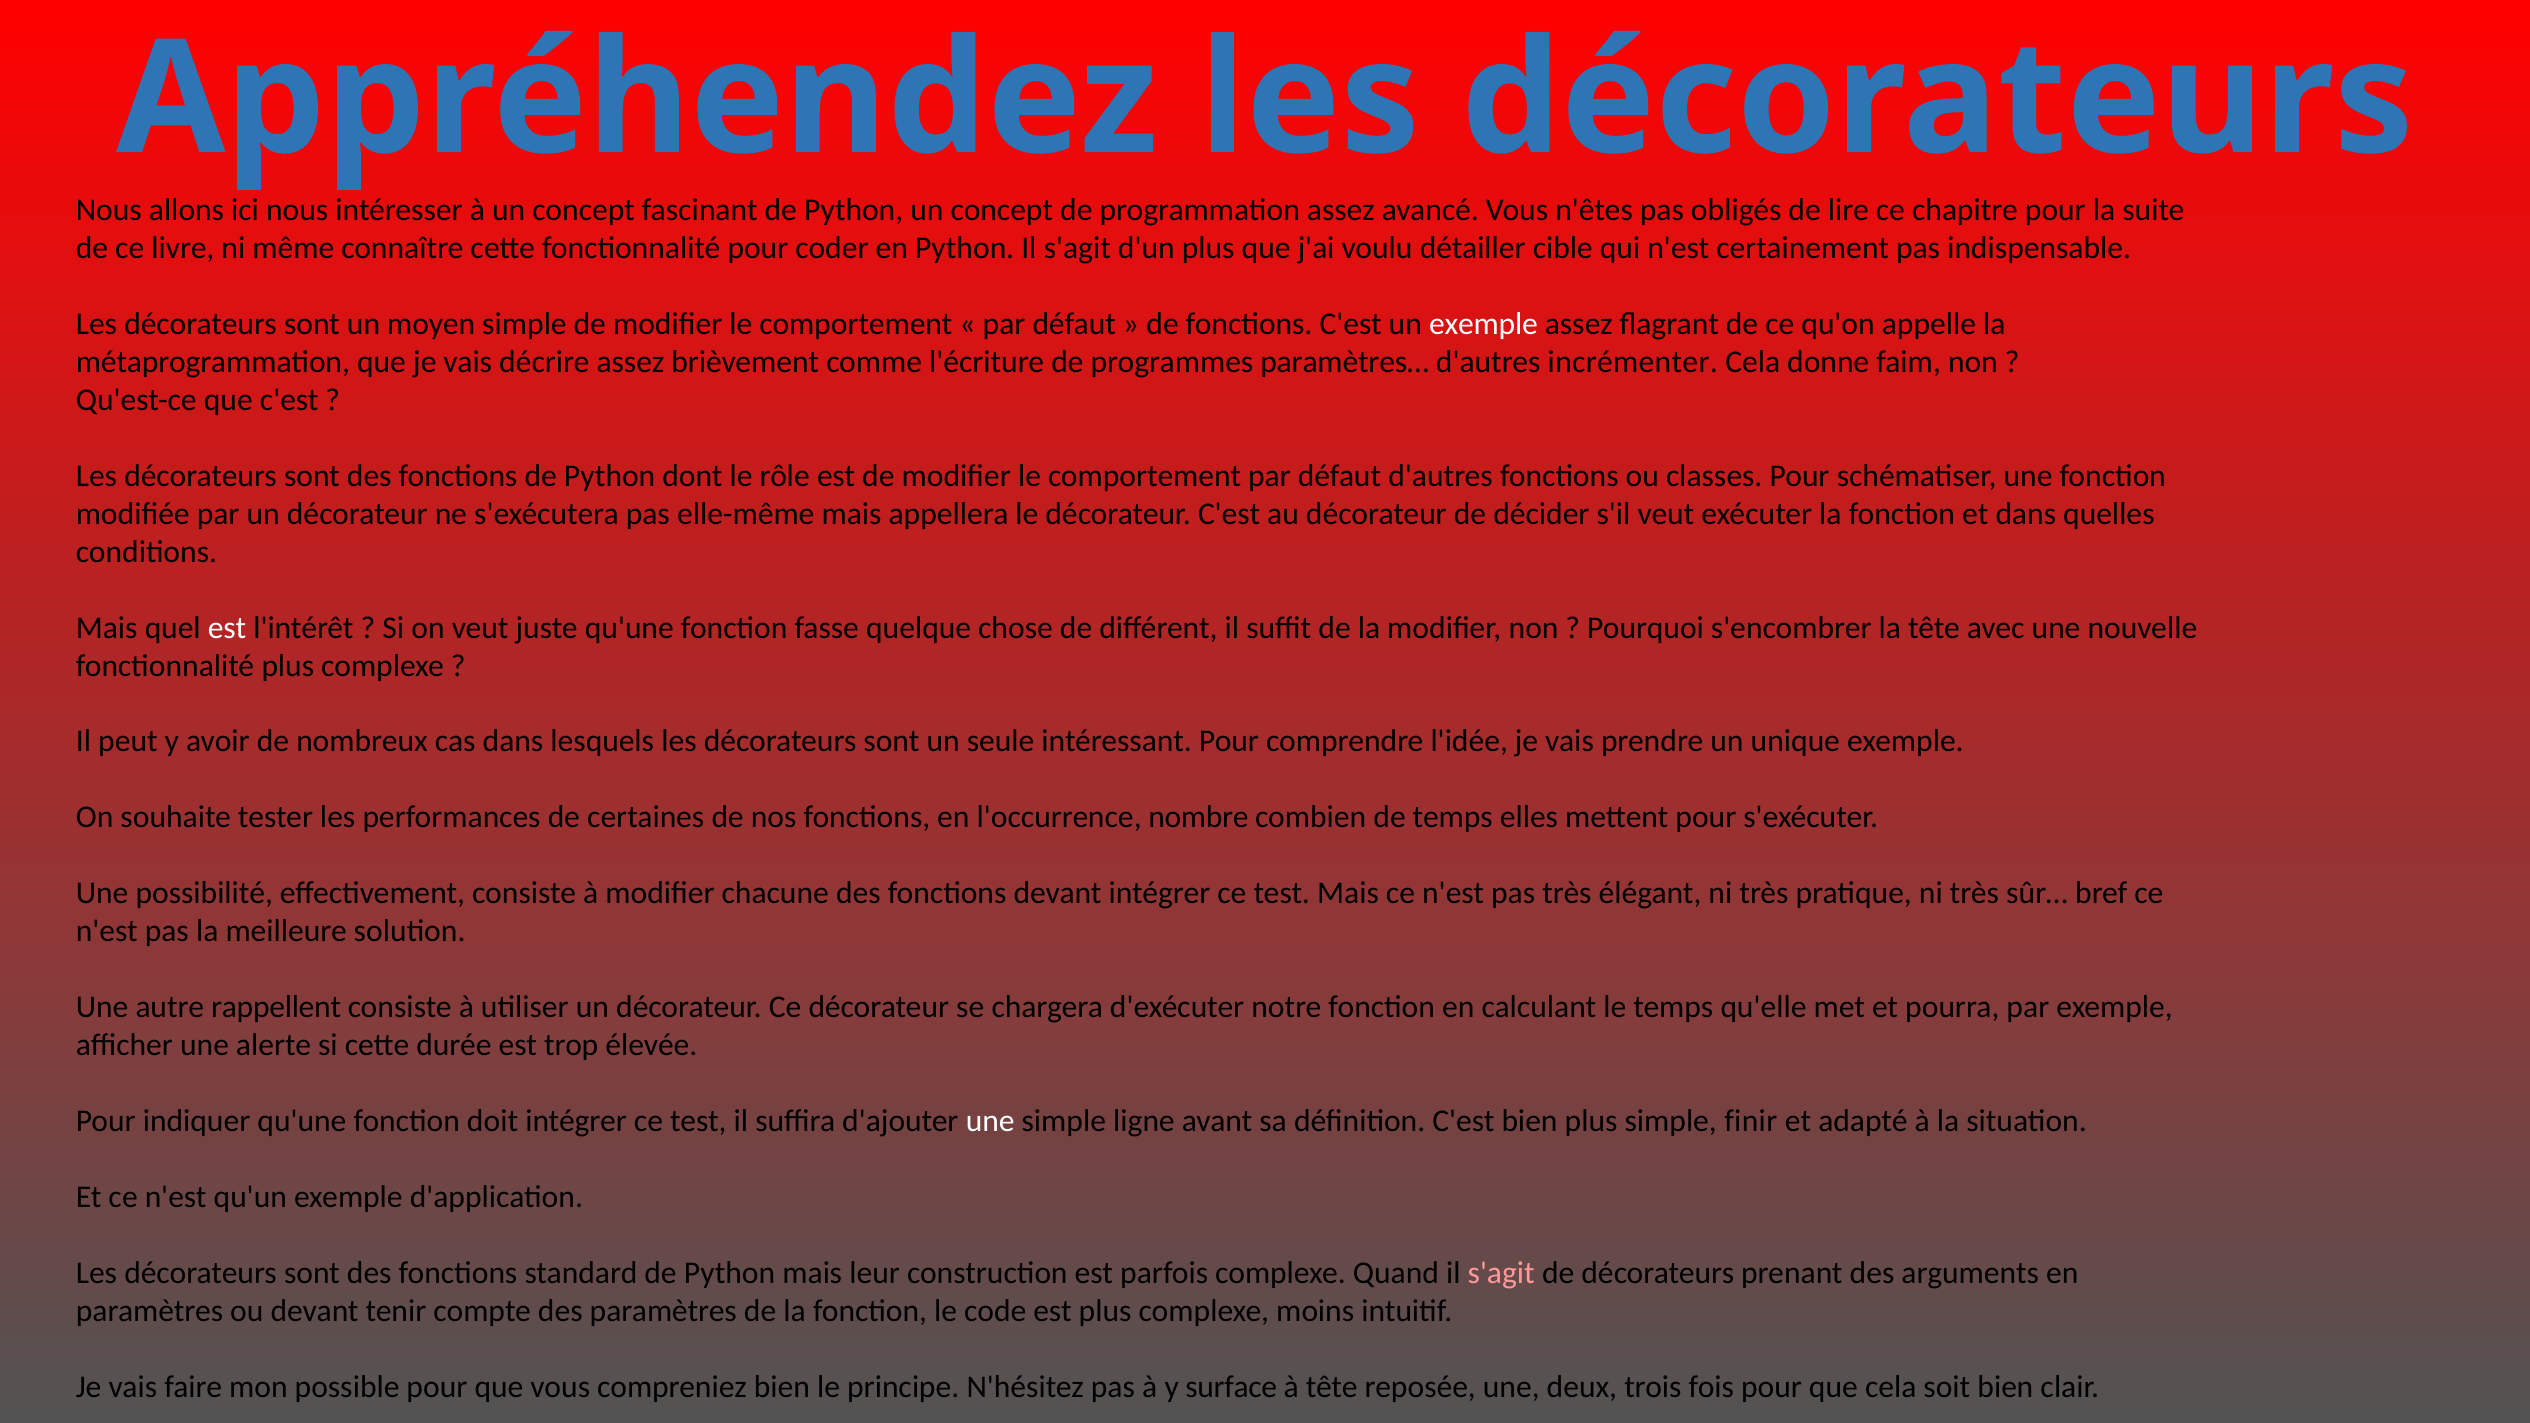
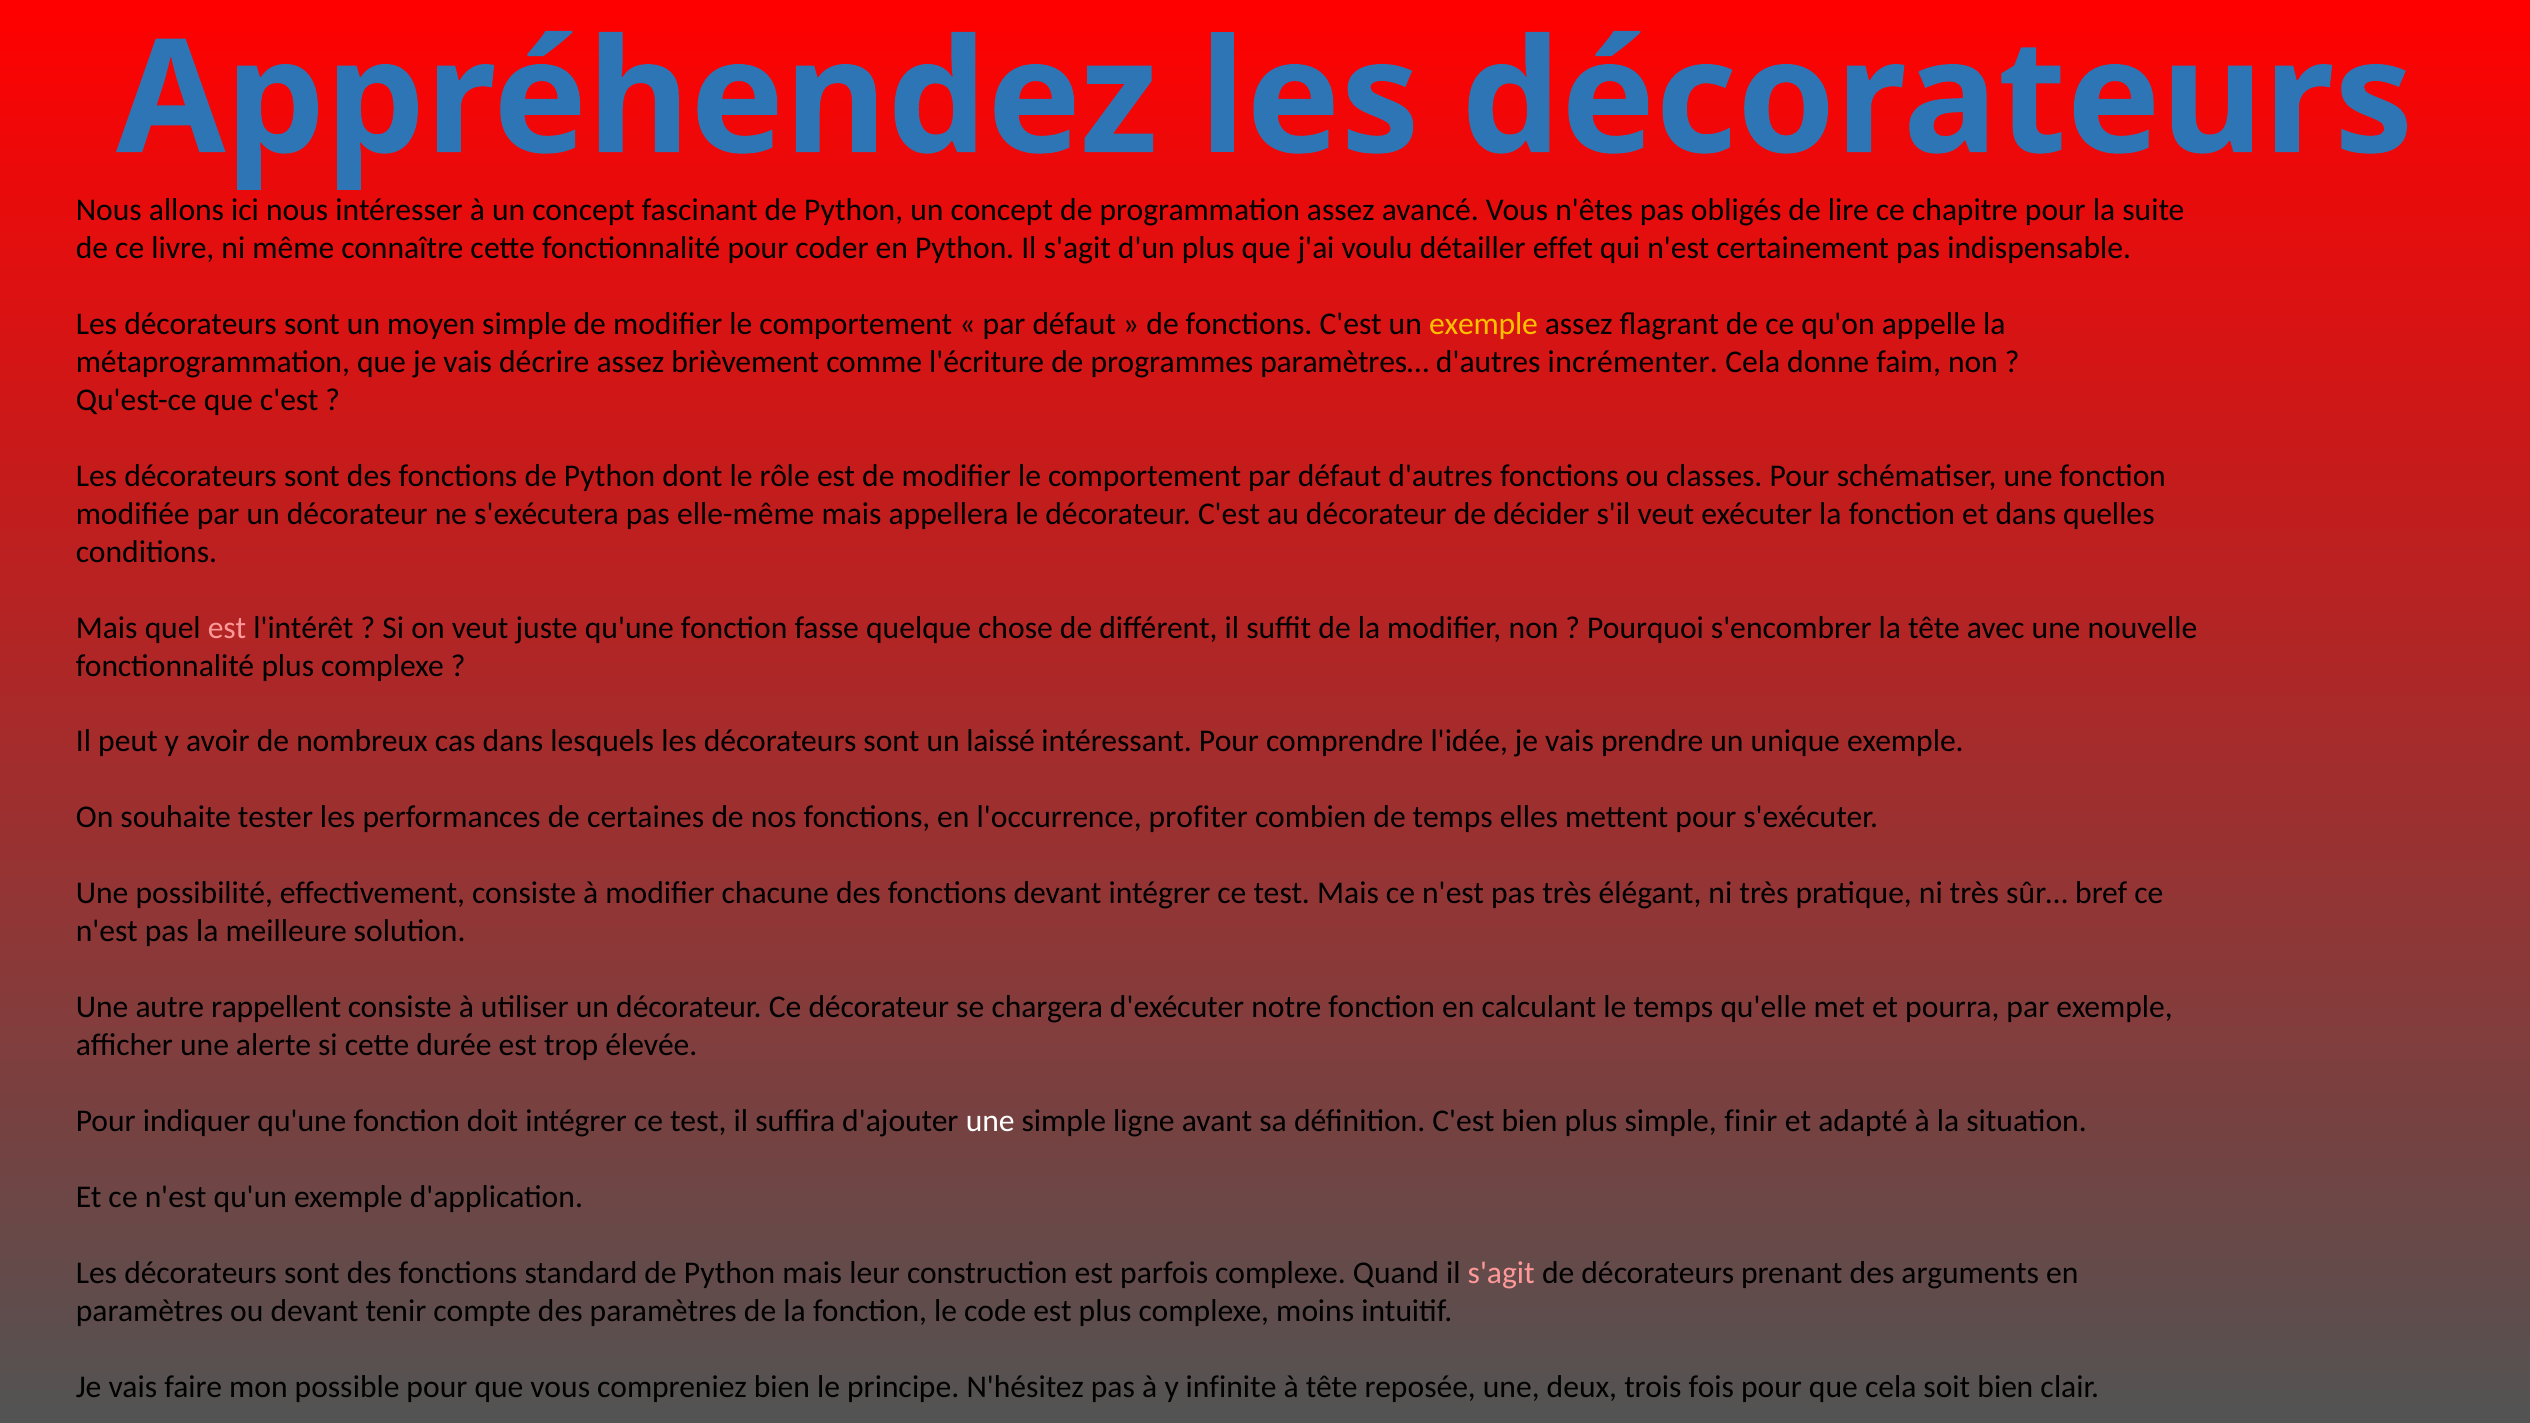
cible: cible -> effet
exemple at (1483, 324) colour: white -> yellow
est at (227, 628) colour: white -> pink
seule: seule -> laissé
nombre: nombre -> profiter
surface: surface -> infinite
